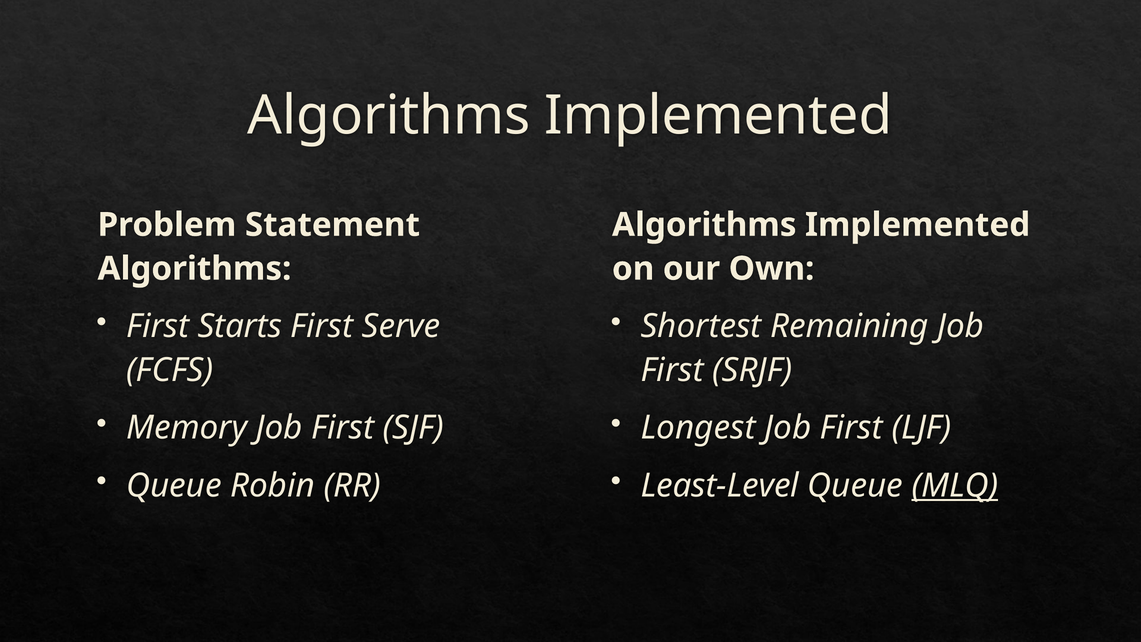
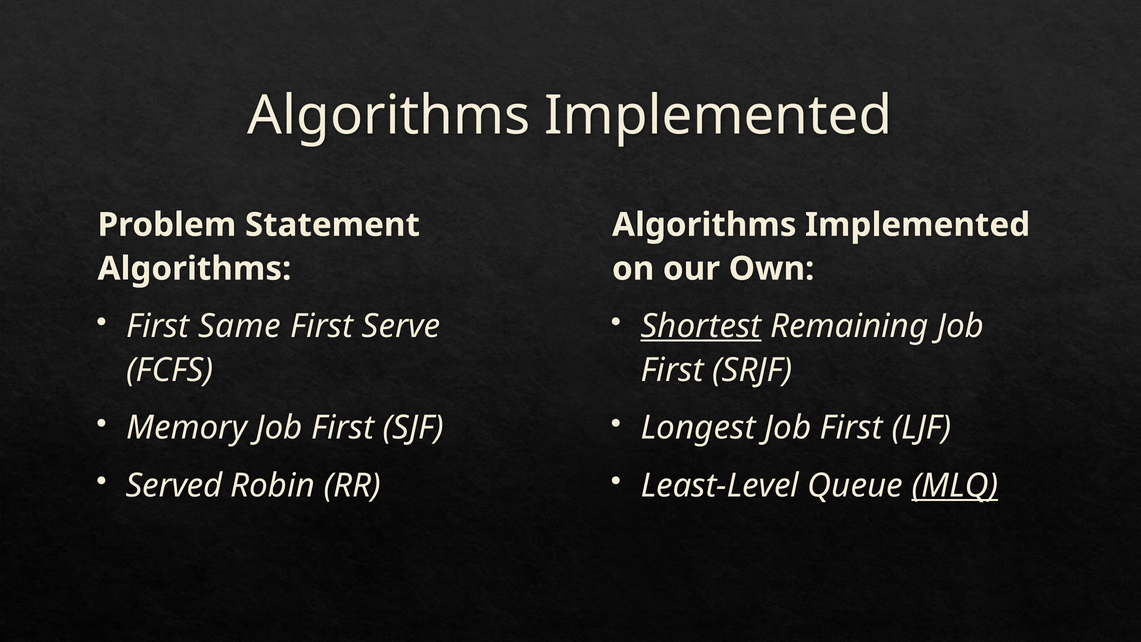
Starts: Starts -> Same
Shortest underline: none -> present
Queue at (174, 485): Queue -> Served
